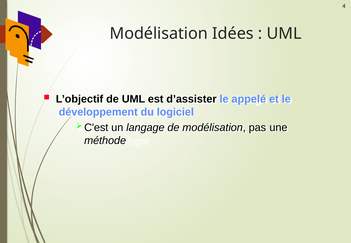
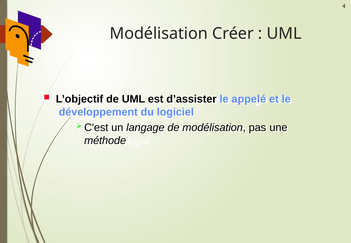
Idées: Idées -> Créer
